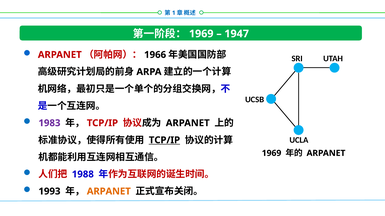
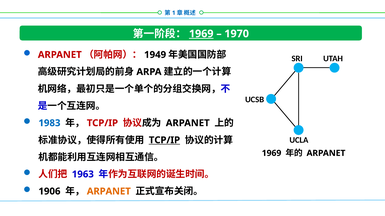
1969 at (201, 34) underline: none -> present
1947: 1947 -> 1970
1966: 1966 -> 1949
1983 colour: purple -> blue
1988: 1988 -> 1963
1993: 1993 -> 1906
